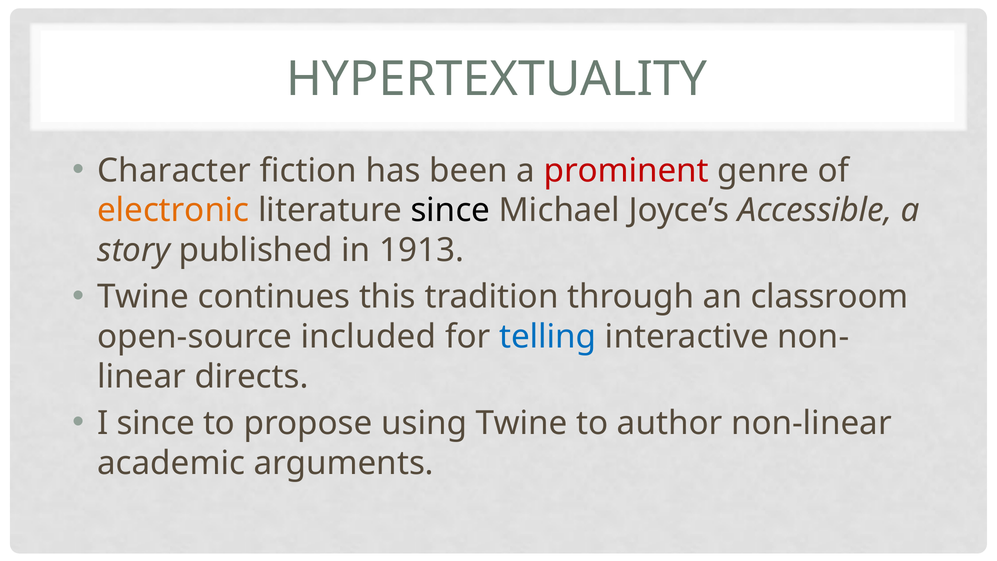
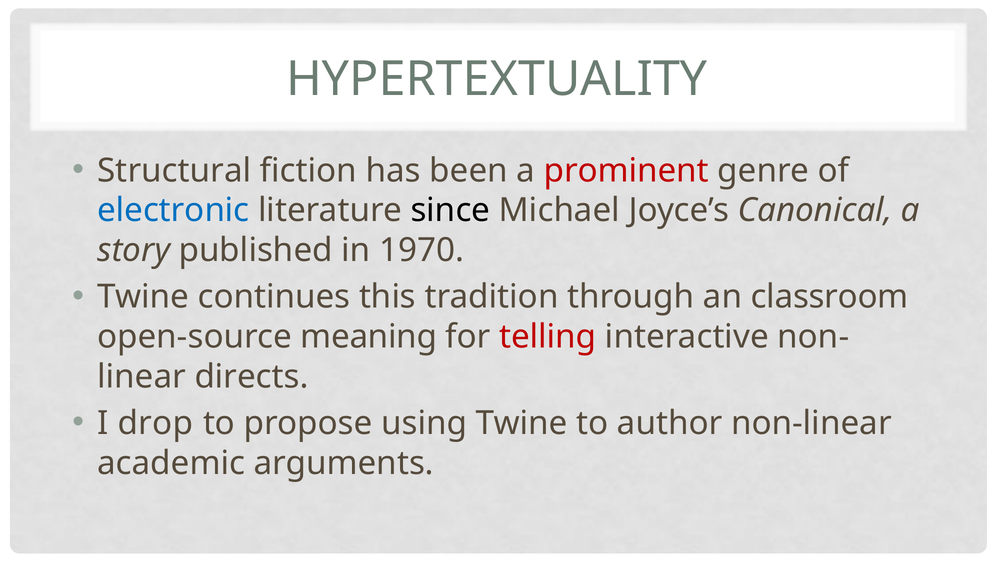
Character: Character -> Structural
electronic colour: orange -> blue
Accessible: Accessible -> Canonical
1913: 1913 -> 1970
included: included -> meaning
telling colour: blue -> red
I since: since -> drop
